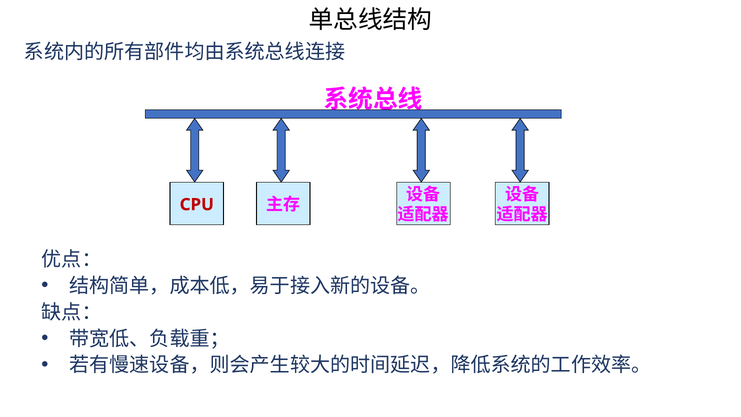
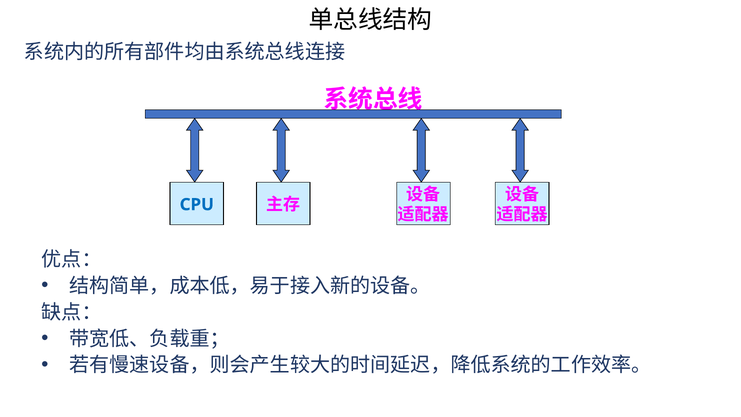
CPU colour: red -> blue
